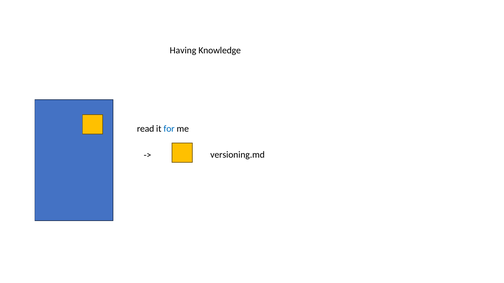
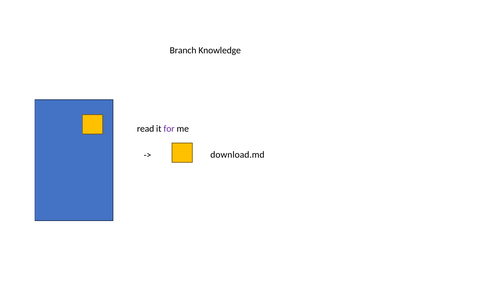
Having: Having -> Branch
for colour: blue -> purple
versioning.md: versioning.md -> download.md
